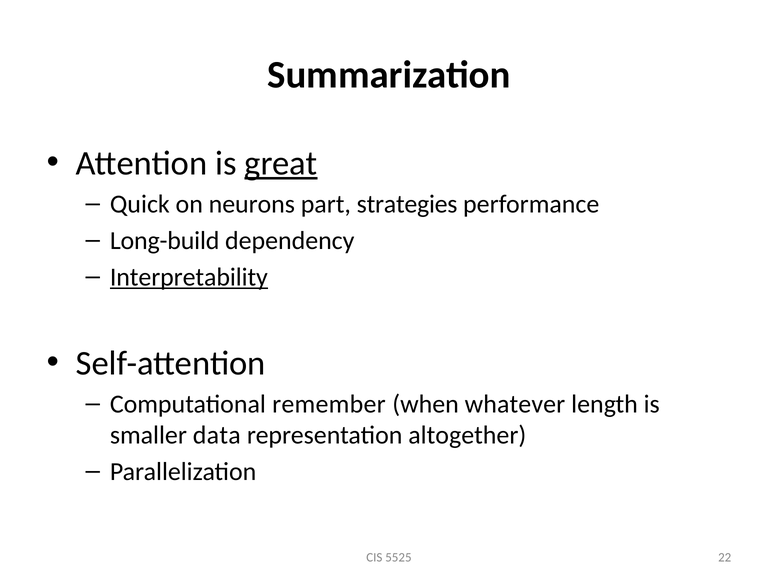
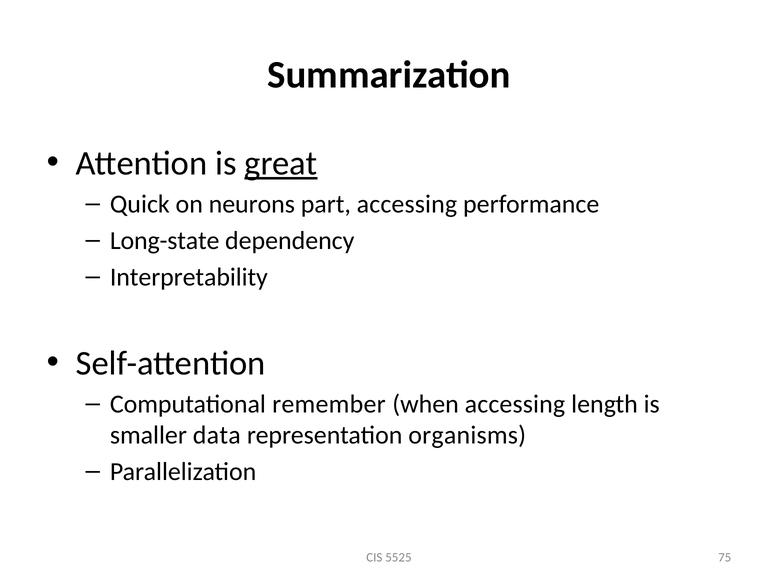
part strategies: strategies -> accessing
Long-build: Long-build -> Long-state
Interpretability underline: present -> none
when whatever: whatever -> accessing
altogether: altogether -> organisms
22: 22 -> 75
